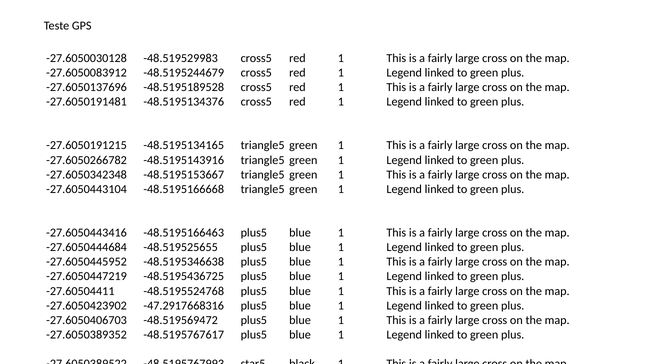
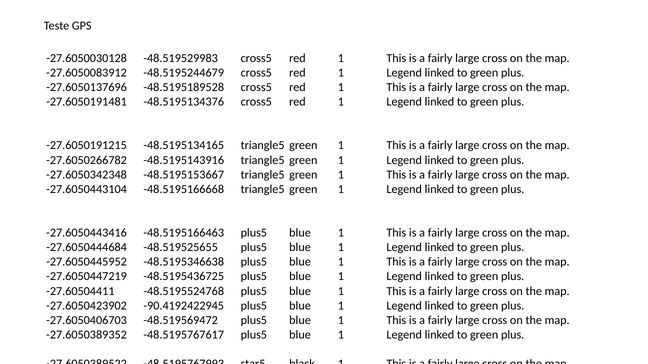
-47.2917668316: -47.2917668316 -> -90.4192422945
